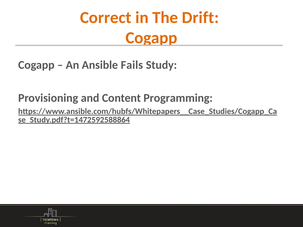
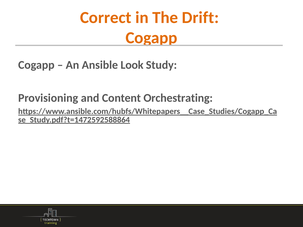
Fails: Fails -> Look
Programming: Programming -> Orchestrating
